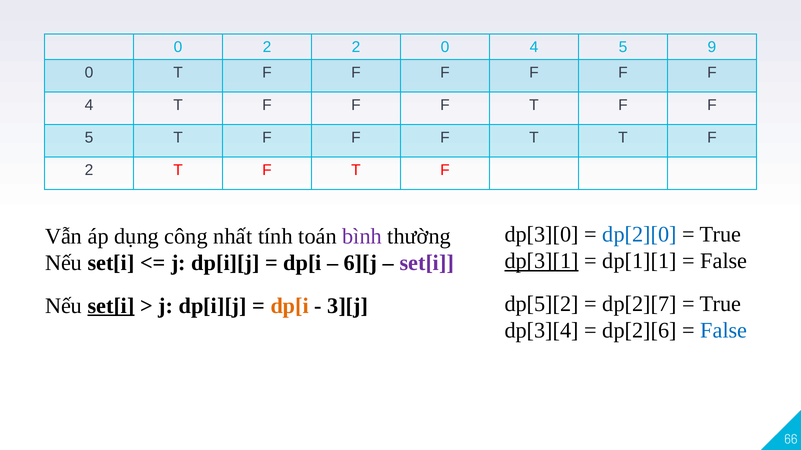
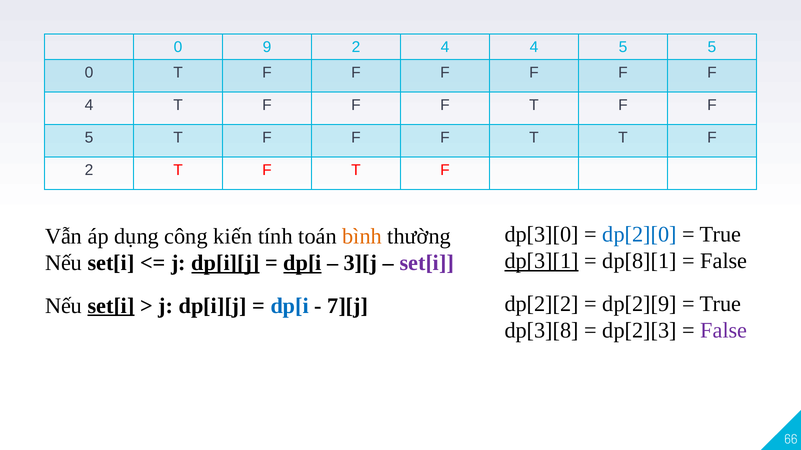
0 2: 2 -> 9
2 0: 0 -> 4
5 9: 9 -> 5
nhất: nhất -> kiến
bình colour: purple -> orange
dp[1][1: dp[1][1 -> dp[8][1
dp[i][j at (225, 263) underline: none -> present
dp[i at (302, 263) underline: none -> present
6][j: 6][j -> 3][j
dp[5][2: dp[5][2 -> dp[2][2
dp[2][7: dp[2][7 -> dp[2][9
dp[i at (290, 306) colour: orange -> blue
3][j: 3][j -> 7][j
dp[3][4: dp[3][4 -> dp[3][8
dp[2][6: dp[2][6 -> dp[2][3
False at (724, 331) colour: blue -> purple
